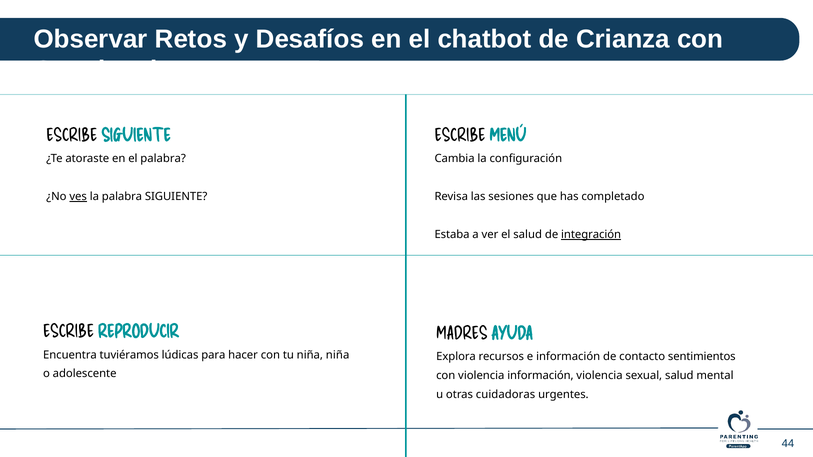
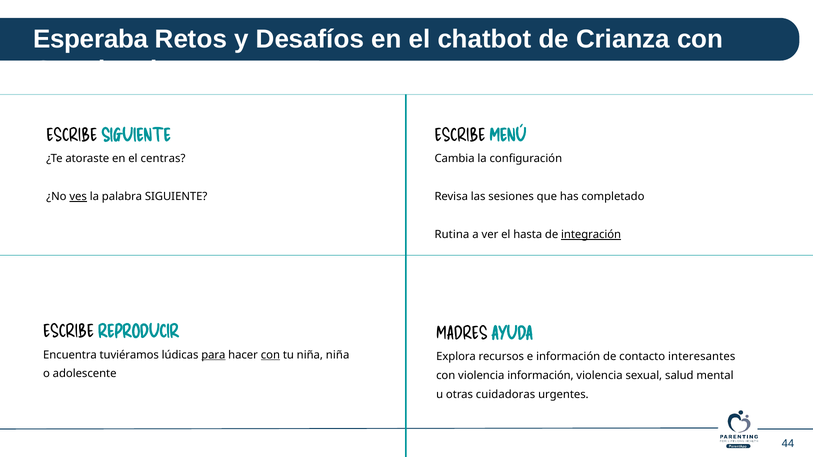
Observar: Observar -> Esperaba
el palabra: palabra -> centras
Estaba: Estaba -> Rutina
el salud: salud -> hasta
para underline: none -> present
con at (270, 355) underline: none -> present
sentimientos: sentimientos -> interesantes
